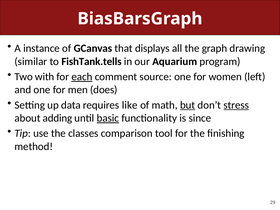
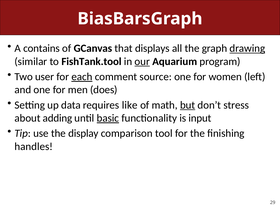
instance: instance -> contains
drawing underline: none -> present
FishTank.tells: FishTank.tells -> FishTank.tool
our underline: none -> present
with: with -> user
stress underline: present -> none
since: since -> input
classes: classes -> display
method: method -> handles
